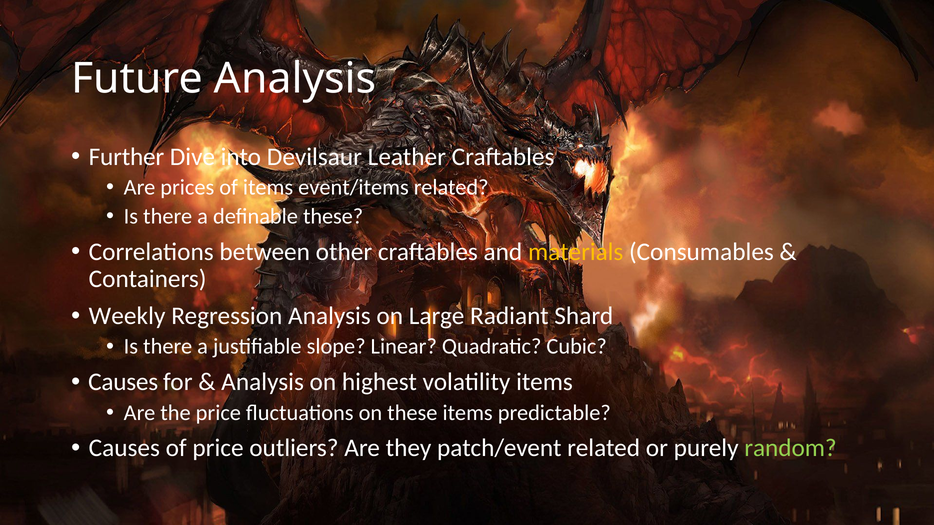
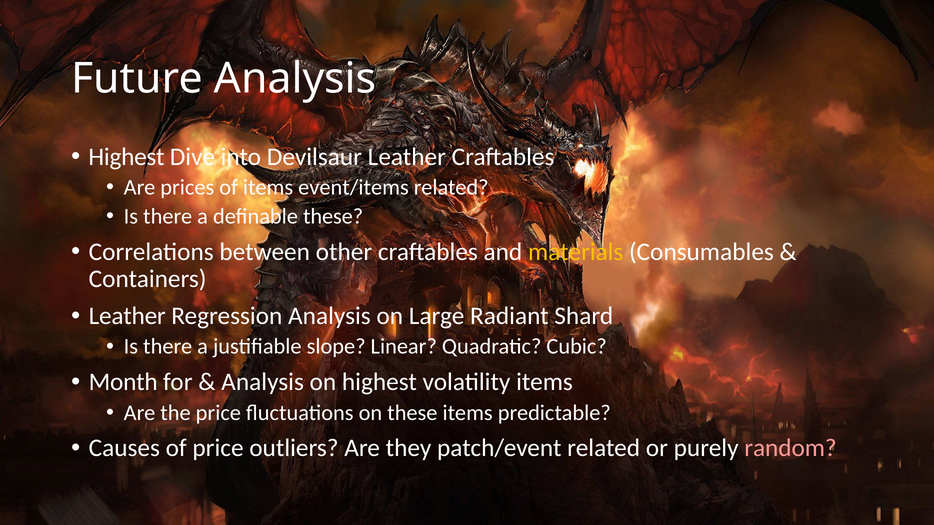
Further at (126, 157): Further -> Highest
Weekly at (127, 316): Weekly -> Leather
Causes at (123, 382): Causes -> Month
random colour: light green -> pink
